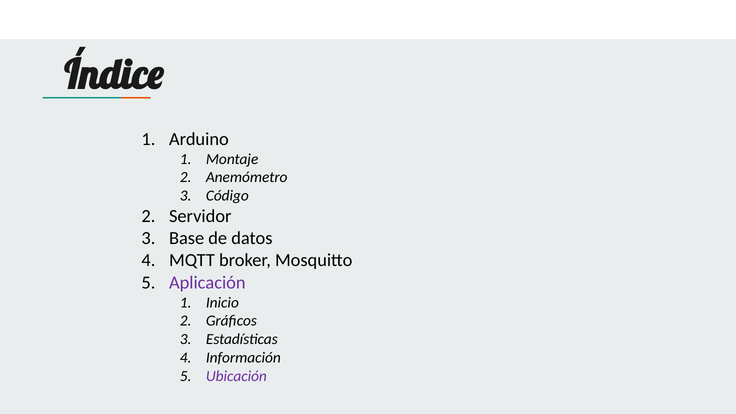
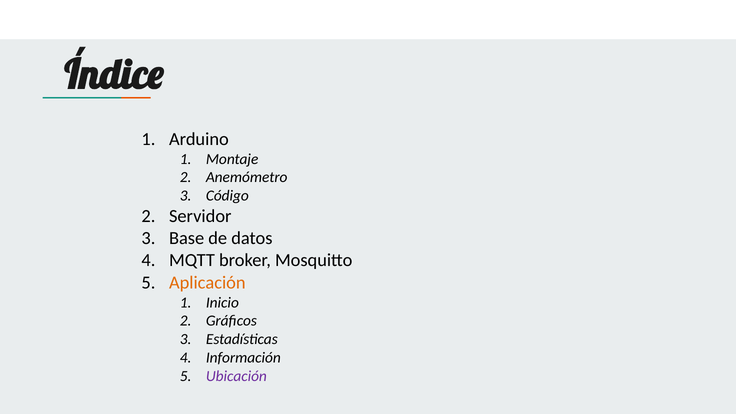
Aplicación colour: purple -> orange
